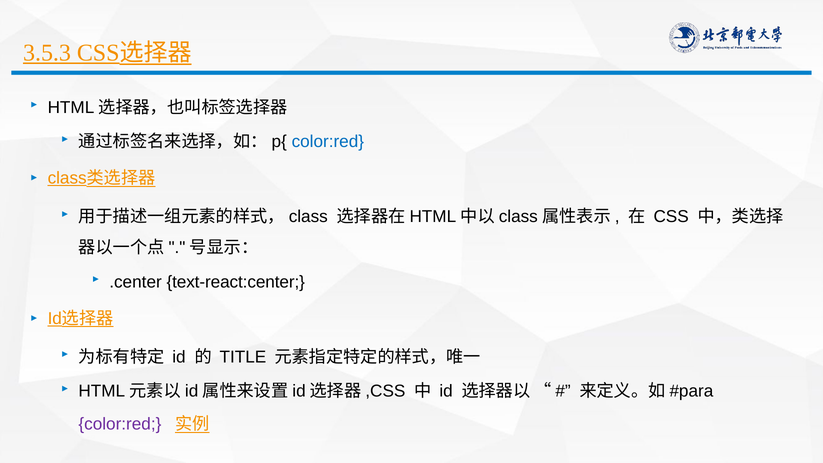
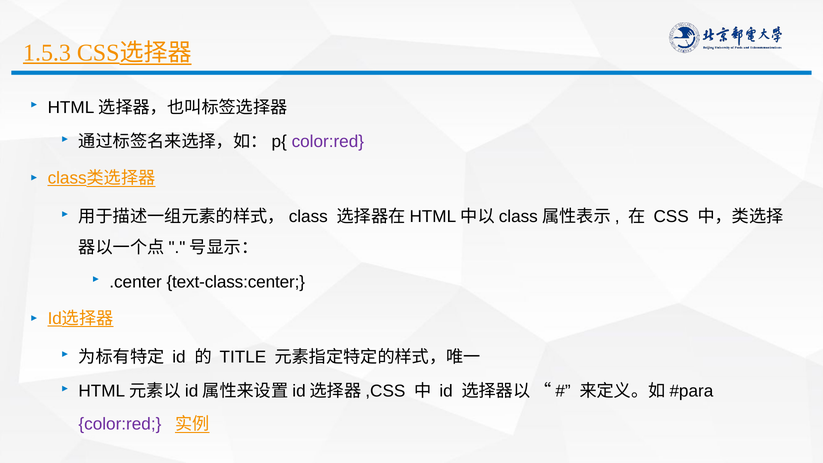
3.5.3: 3.5.3 -> 1.5.3
color:red at (328, 142) colour: blue -> purple
text-react:center: text-react:center -> text-class:center
